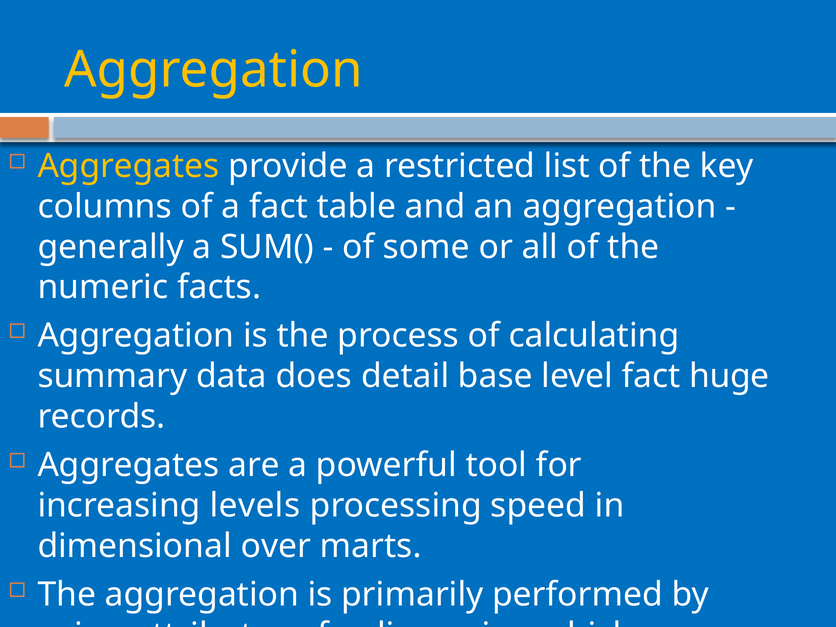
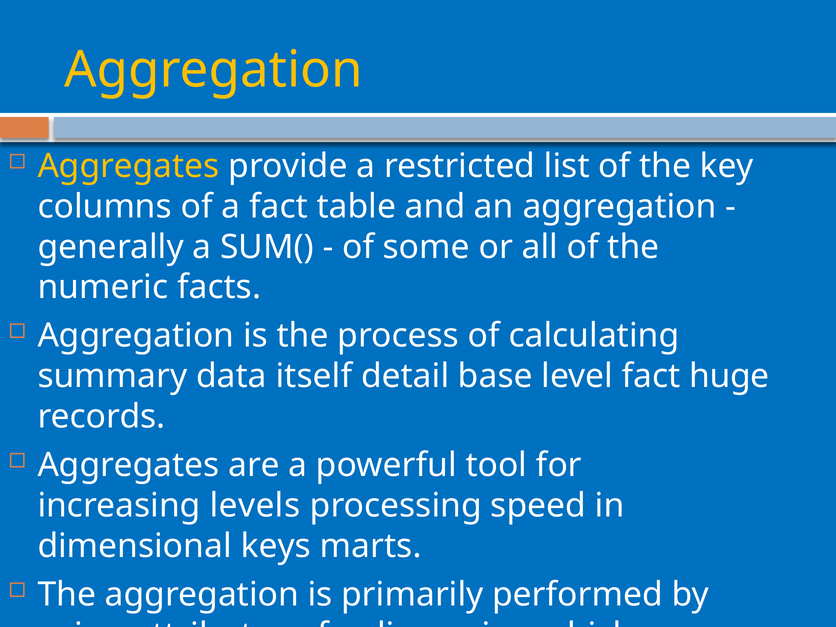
does: does -> itself
over: over -> keys
